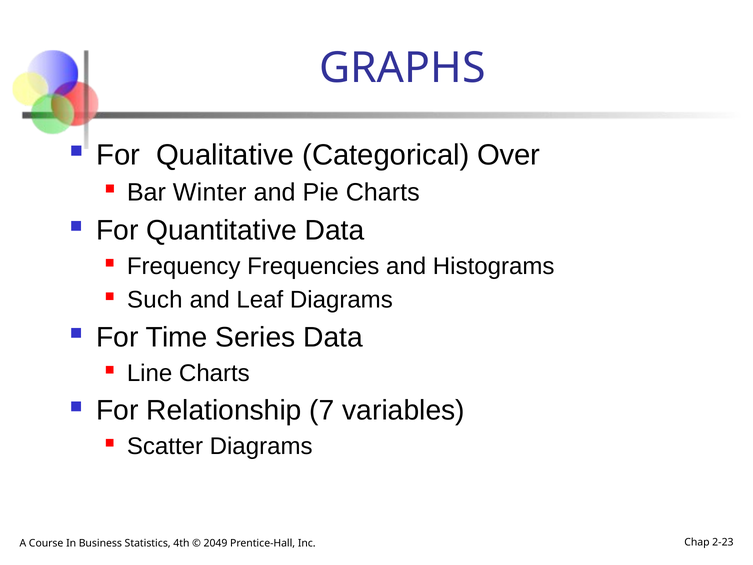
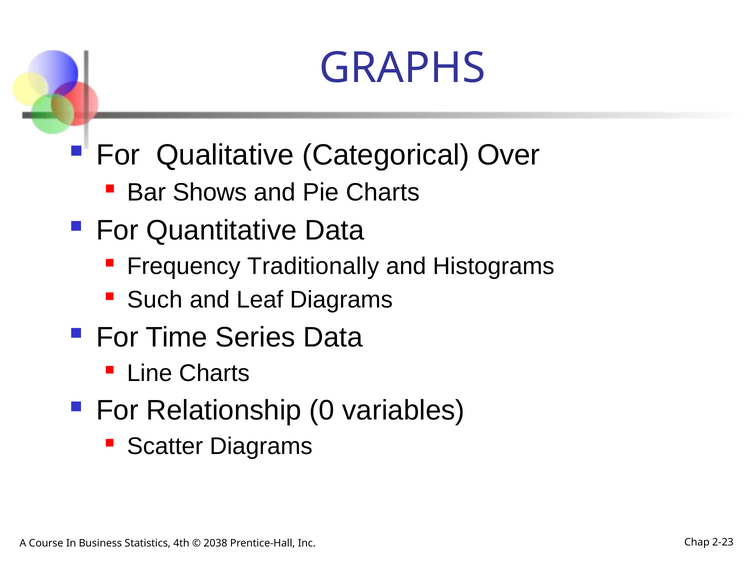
Winter: Winter -> Shows
Frequencies: Frequencies -> Traditionally
7: 7 -> 0
2049: 2049 -> 2038
